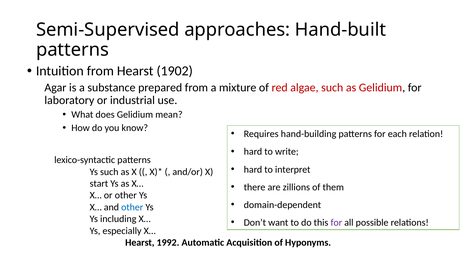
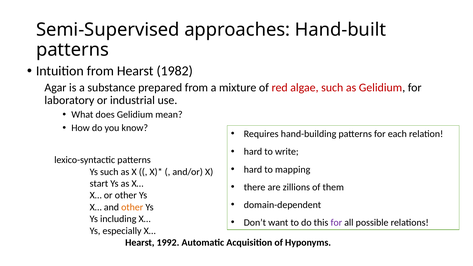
1902: 1902 -> 1982
interpret: interpret -> mapping
other at (132, 207) colour: blue -> orange
